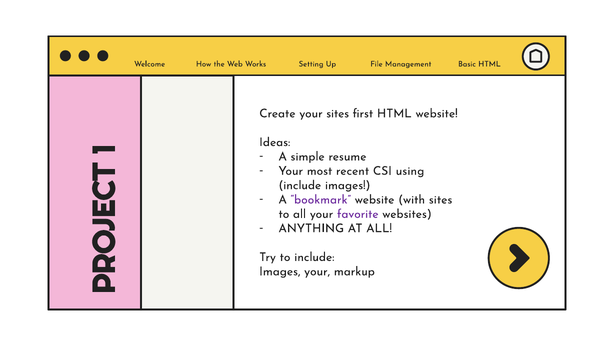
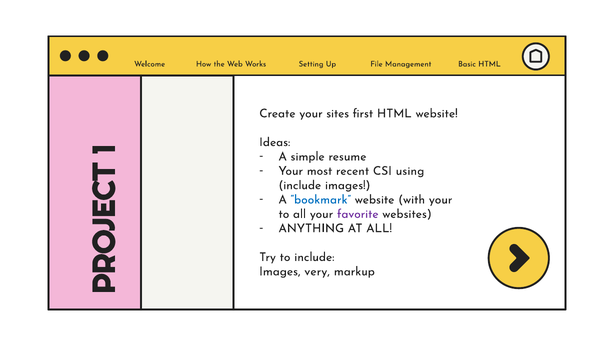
bookmark colour: purple -> blue
with sites: sites -> your
Images your: your -> very
